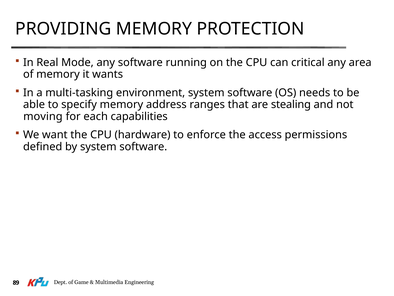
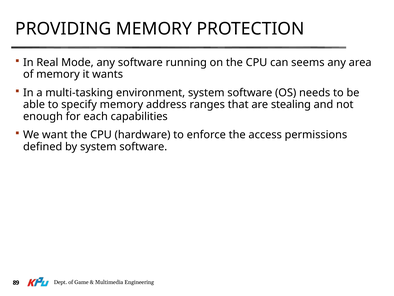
critical: critical -> seems
moving: moving -> enough
